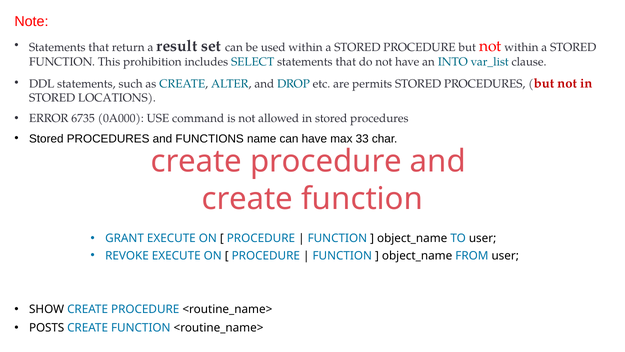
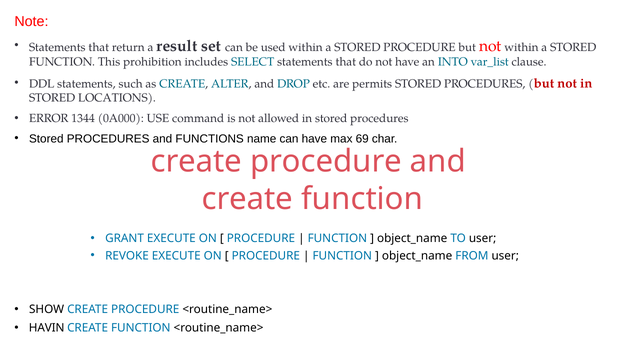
6735: 6735 -> 1344
33: 33 -> 69
POSTS: POSTS -> HAVIN
